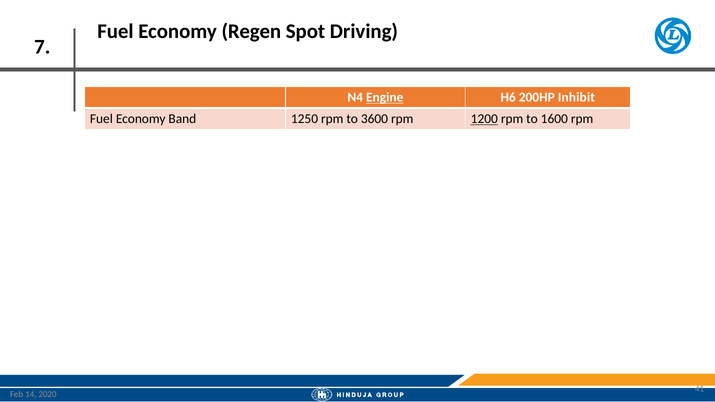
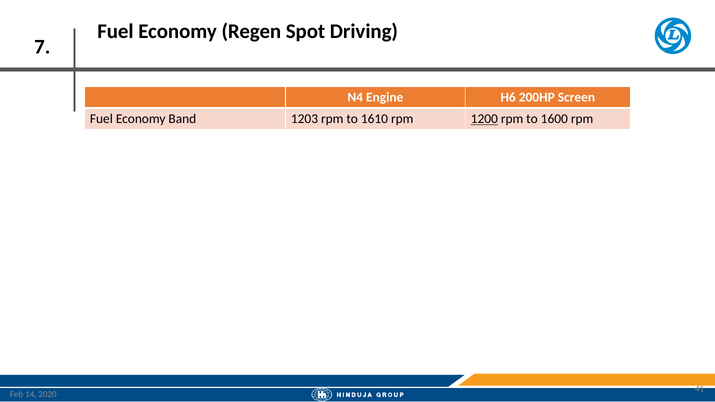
Engine underline: present -> none
Inhibit: Inhibit -> Screen
1250: 1250 -> 1203
3600: 3600 -> 1610
